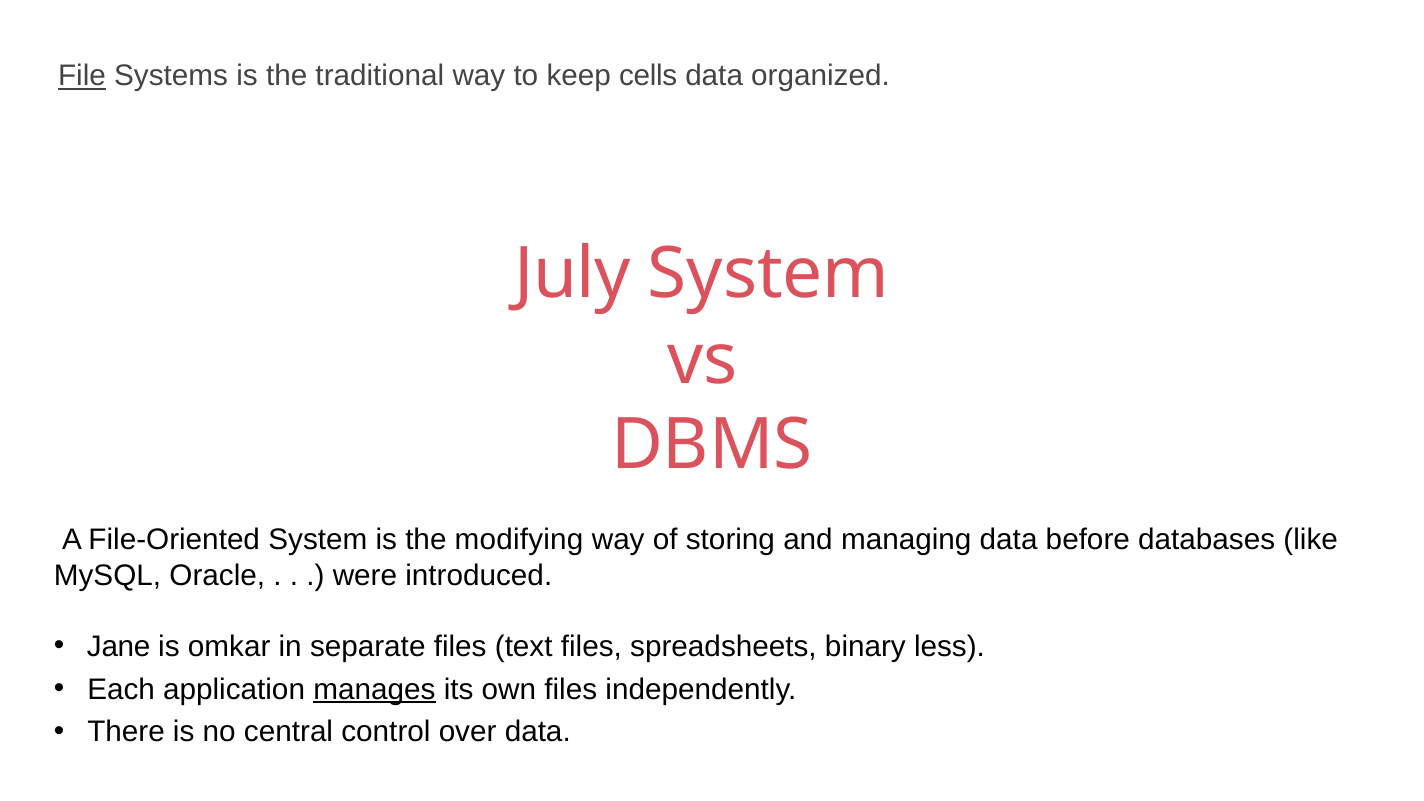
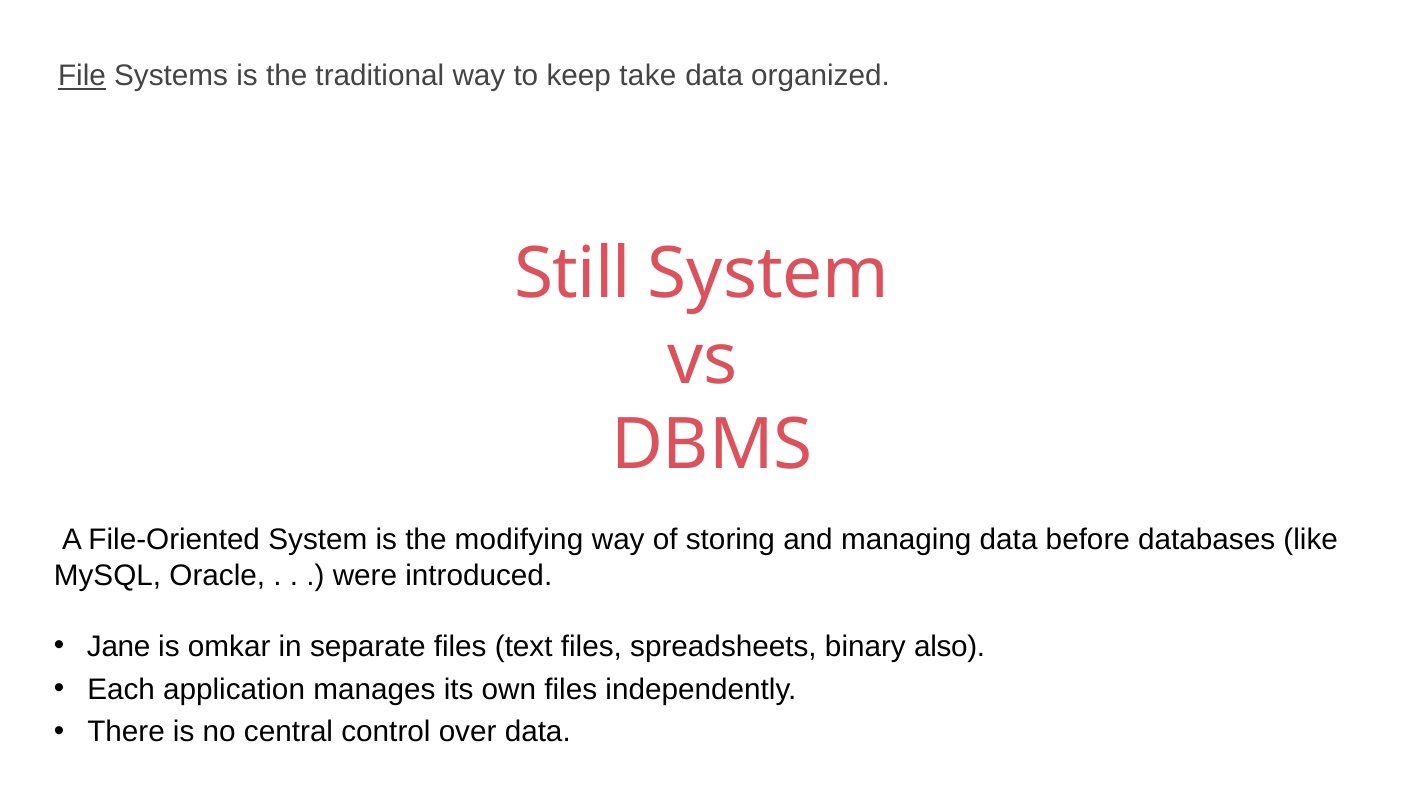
cells: cells -> take
July: July -> Still
less: less -> also
manages underline: present -> none
